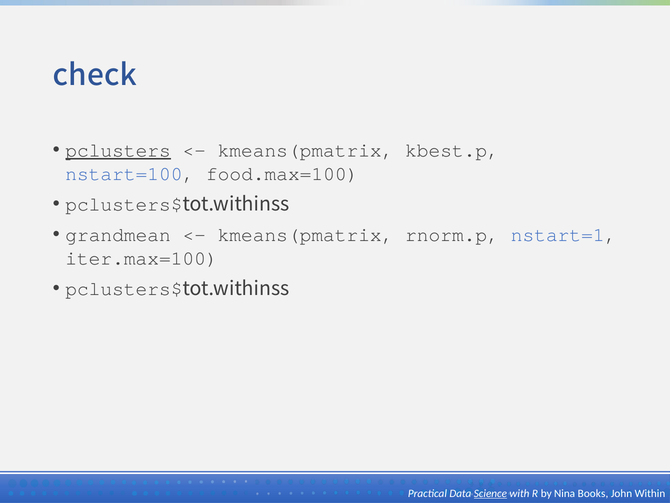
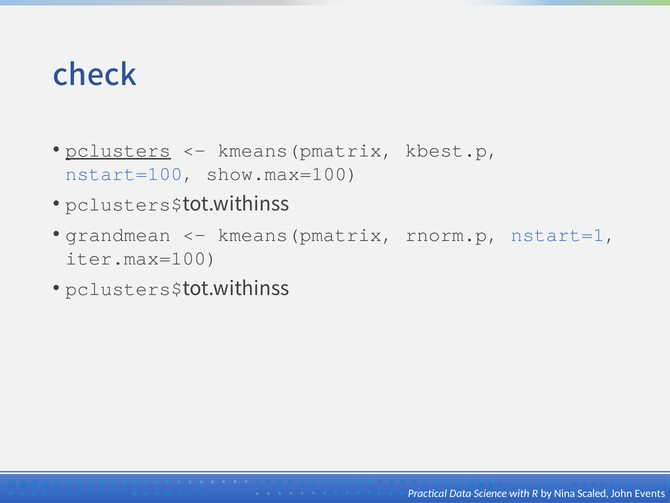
food.max=100: food.max=100 -> show.max=100
Science underline: present -> none
Books: Books -> Scaled
Within: Within -> Events
